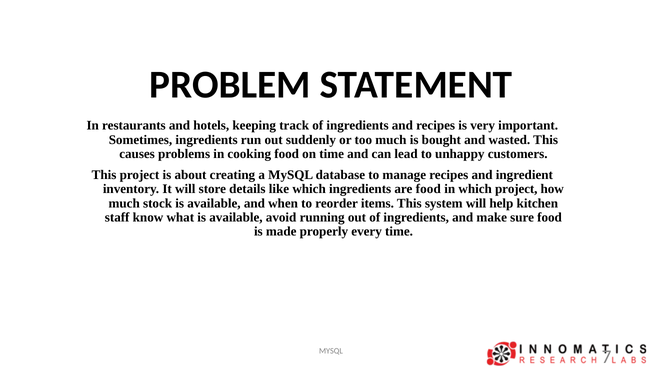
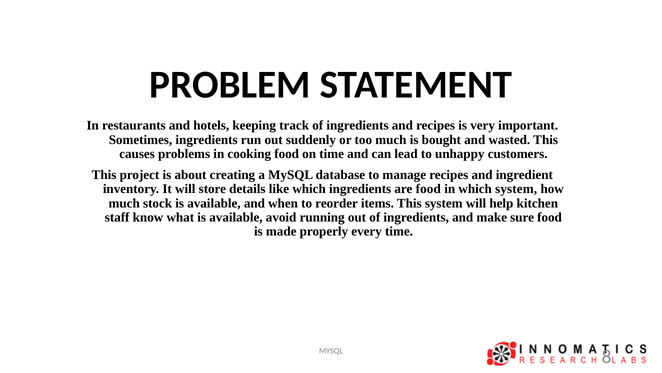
which project: project -> system
7: 7 -> 8
